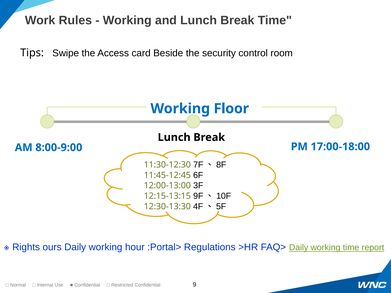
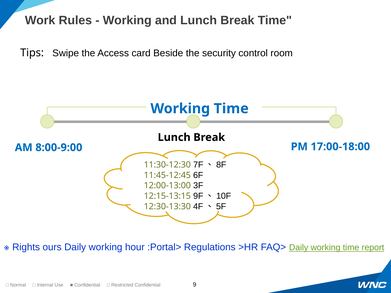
Floor at (231, 109): Floor -> Time
